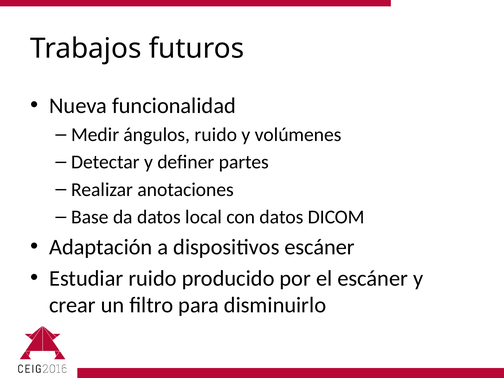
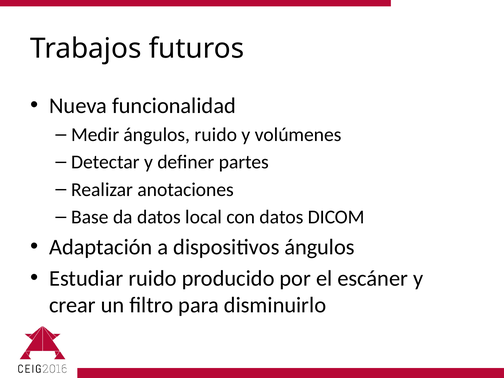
dispositivos escáner: escáner -> ángulos
